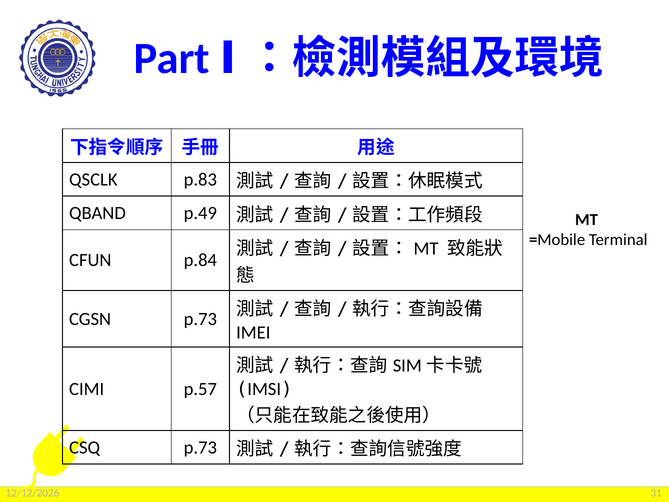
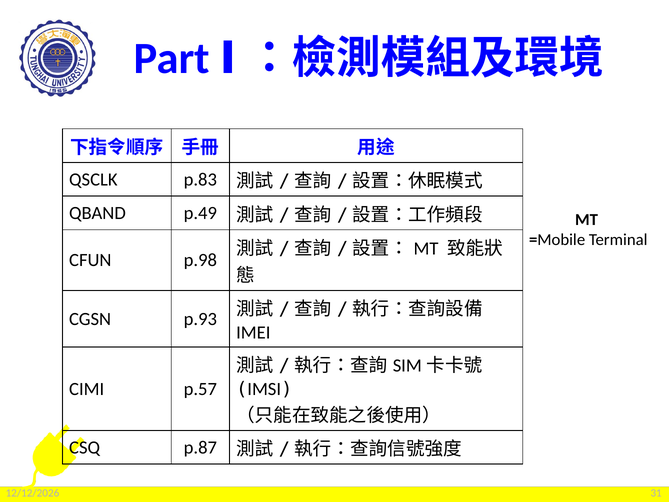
p.84: p.84 -> p.98
CGSN p.73: p.73 -> p.93
CSQ p.73: p.73 -> p.87
